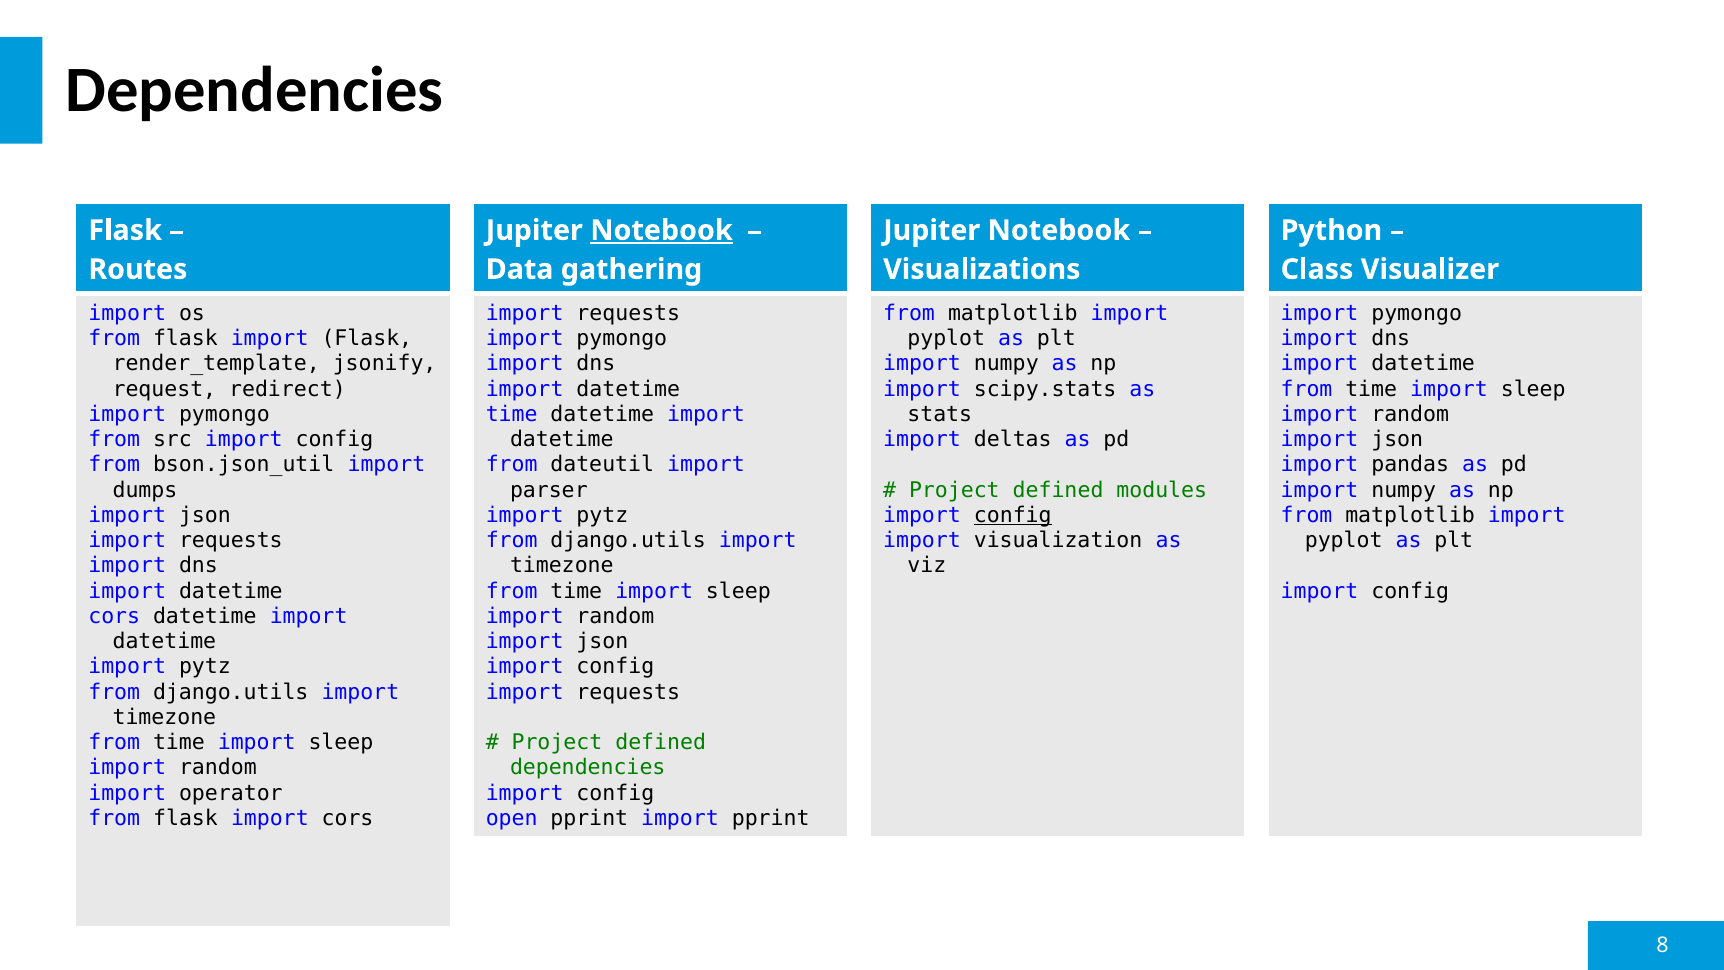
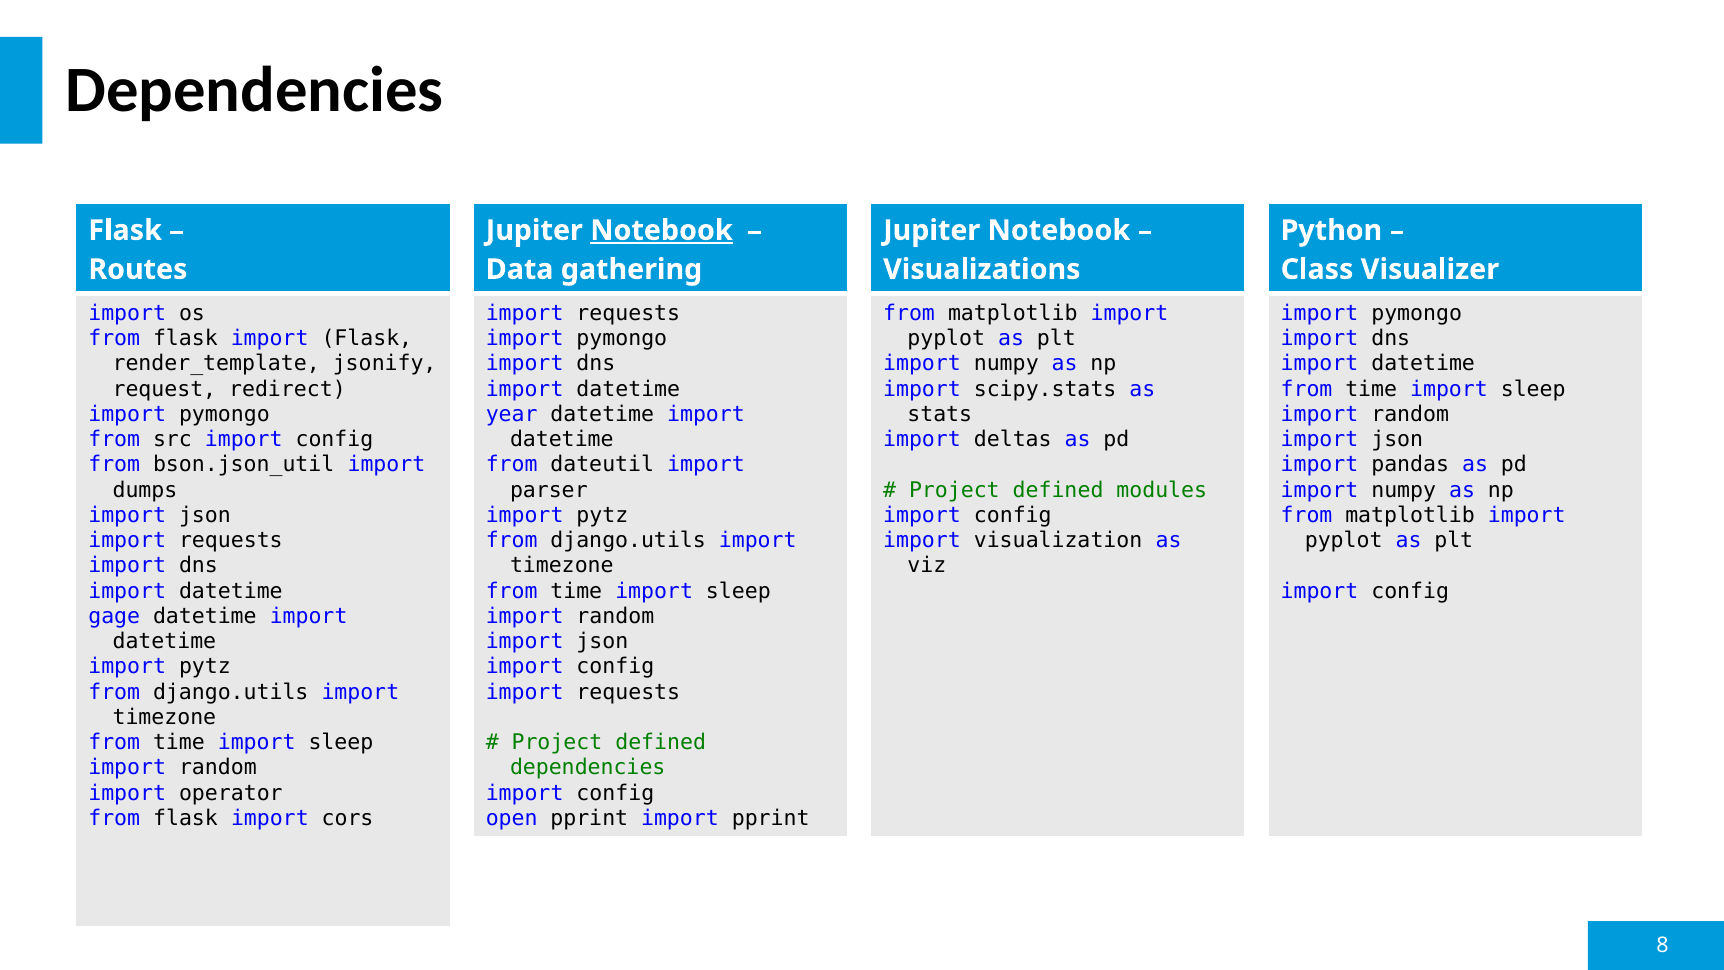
time at (512, 414): time -> year
config at (1013, 515) underline: present -> none
cors at (114, 616): cors -> gage
